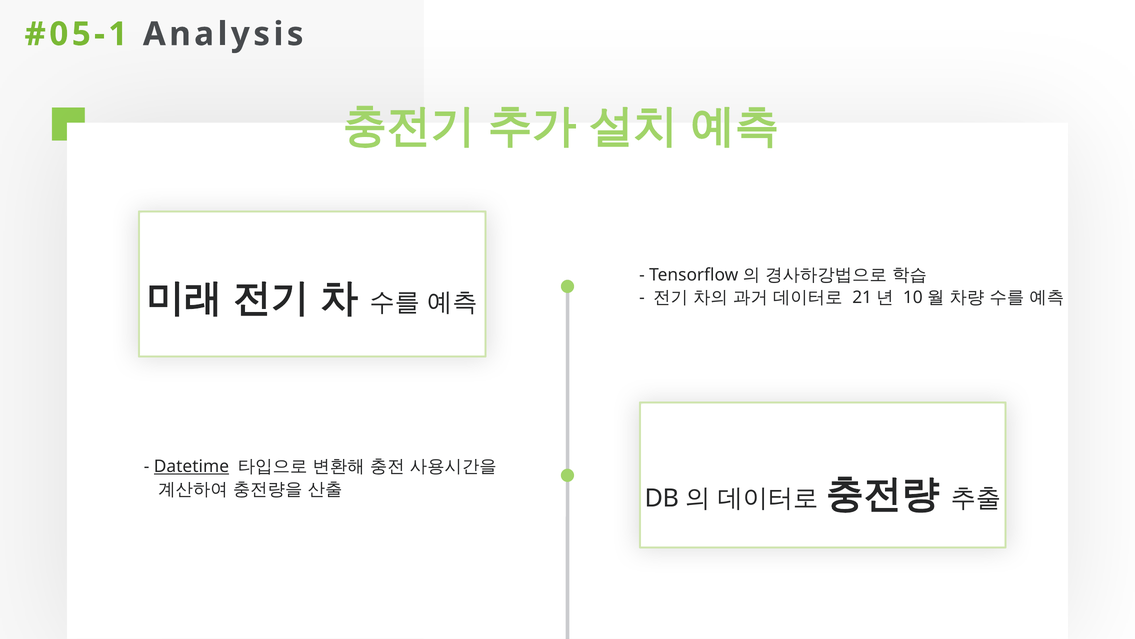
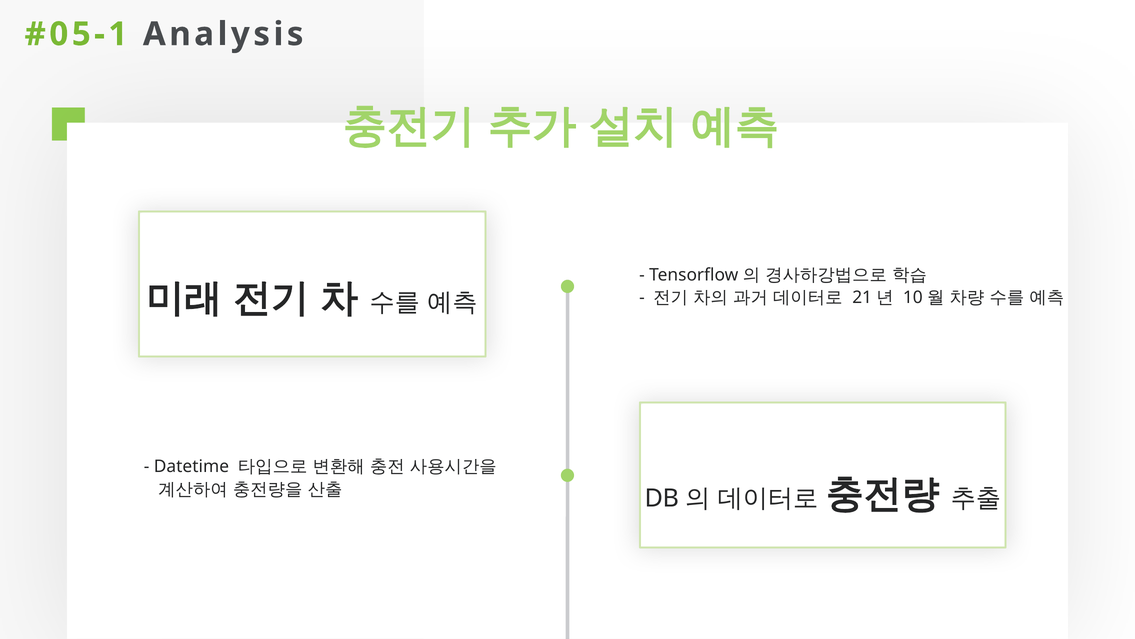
Datetime underline: present -> none
